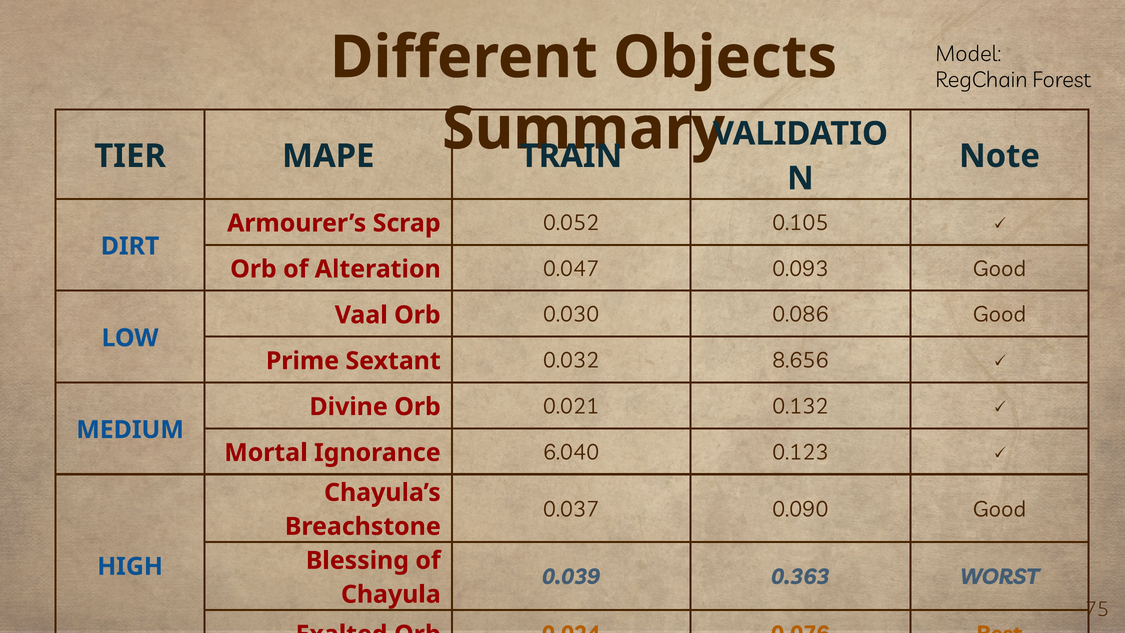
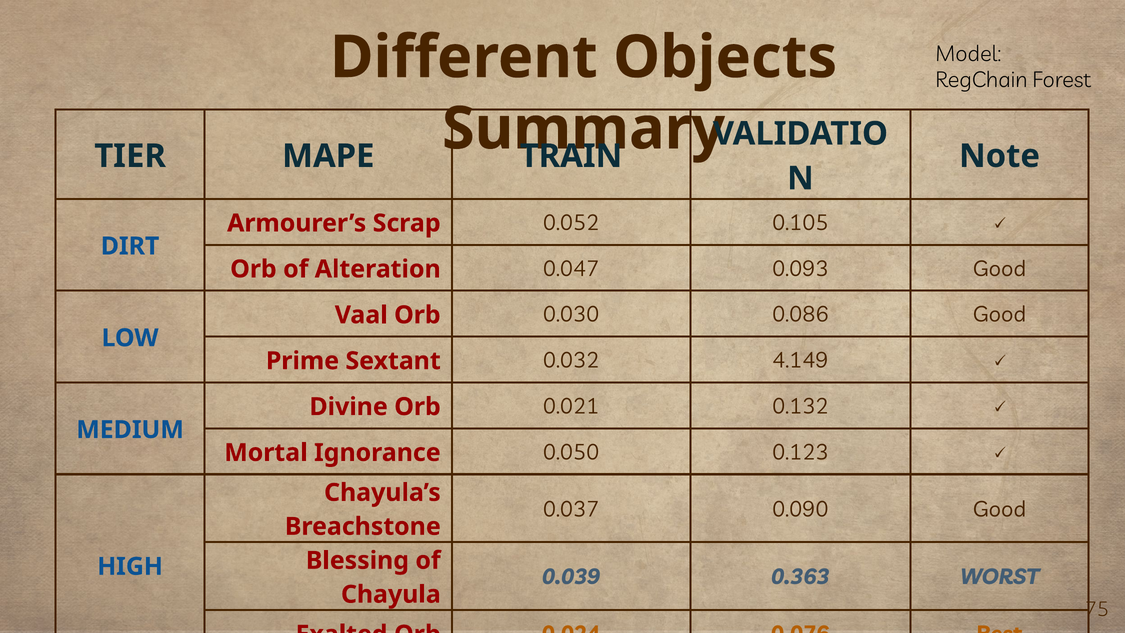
8.656: 8.656 -> 4.149
6.040: 6.040 -> 0.050
